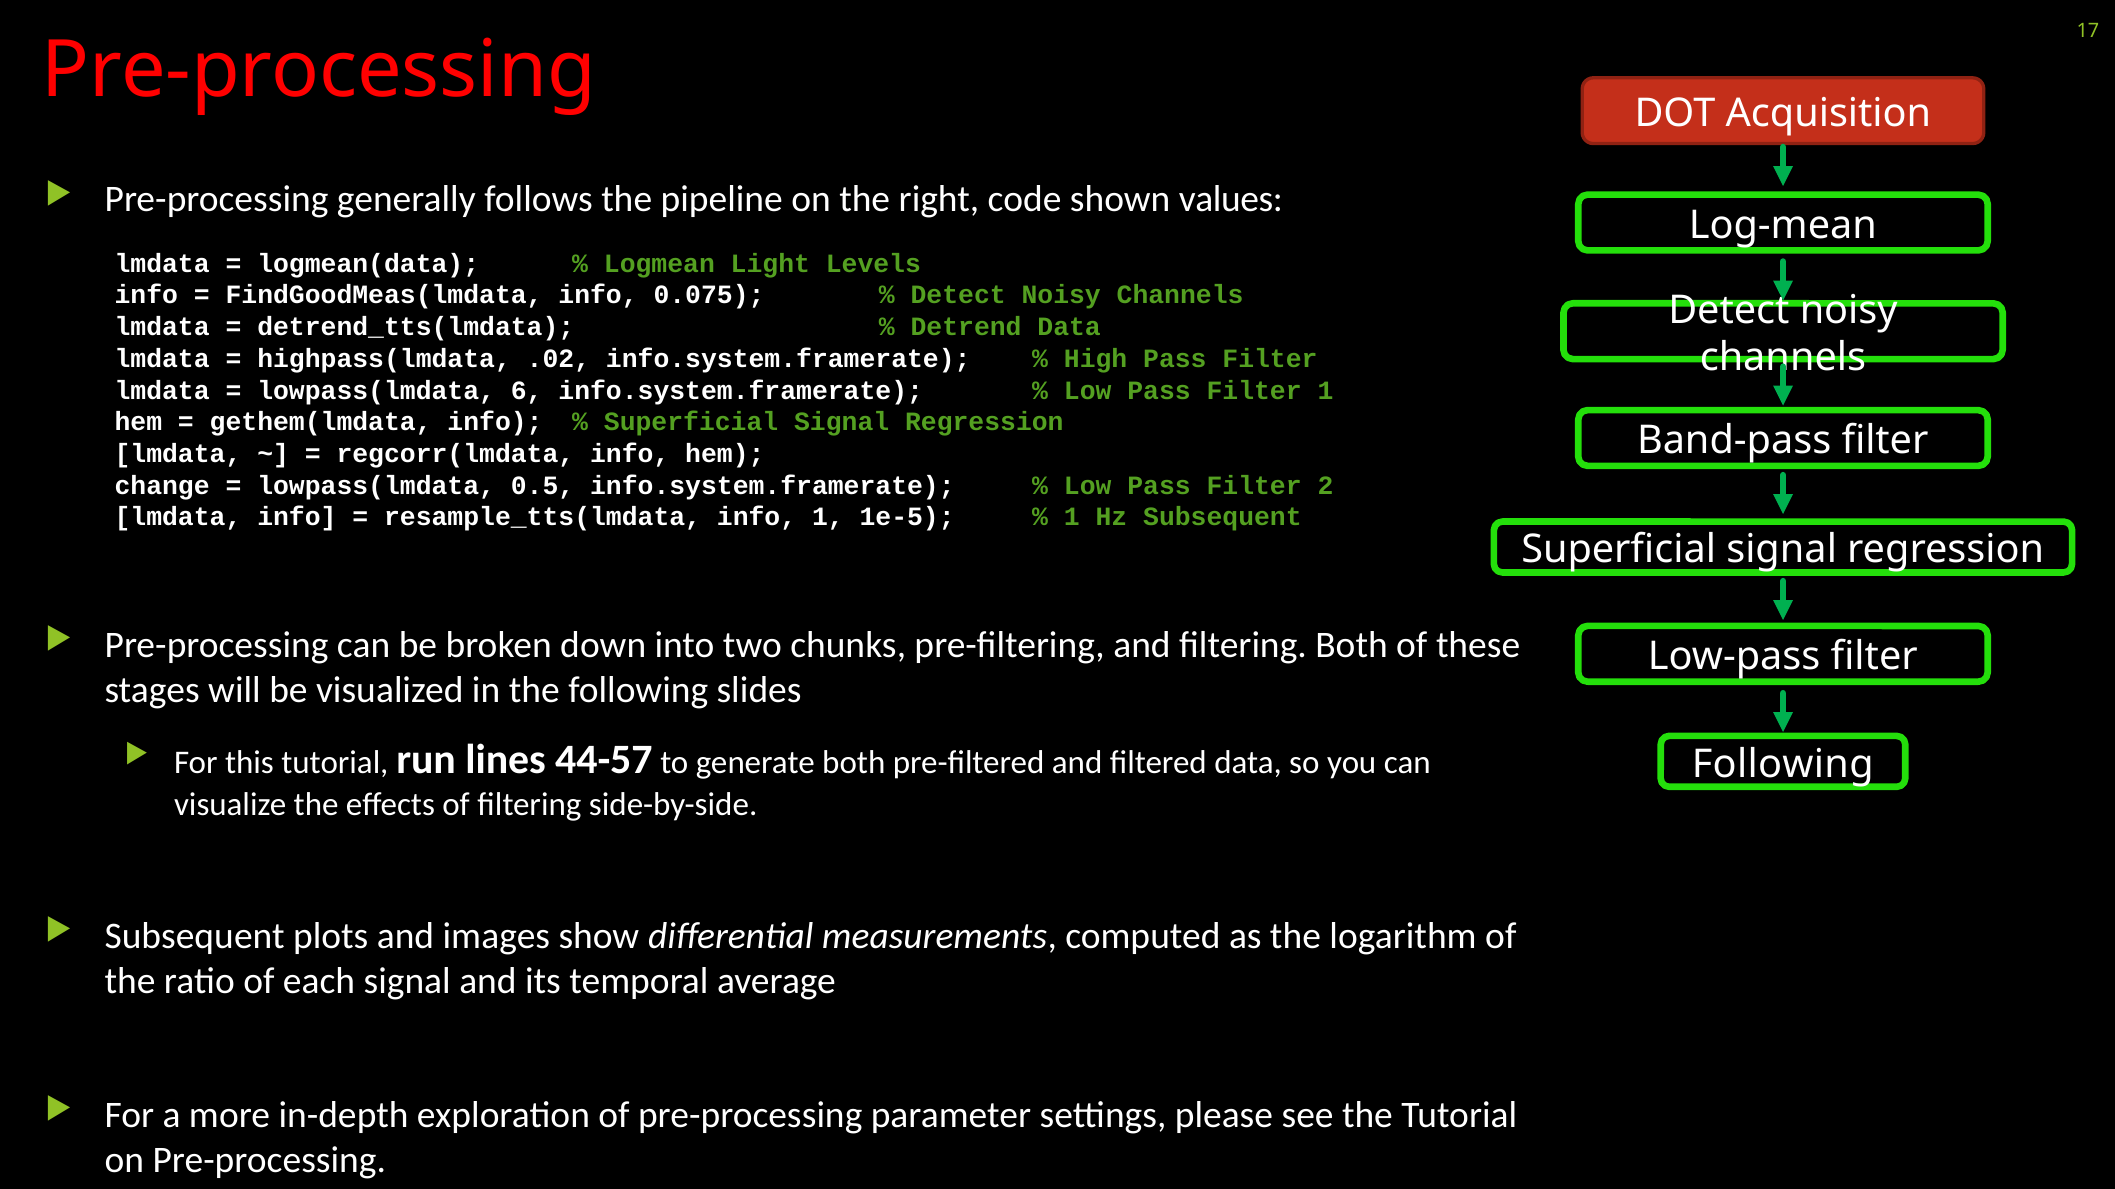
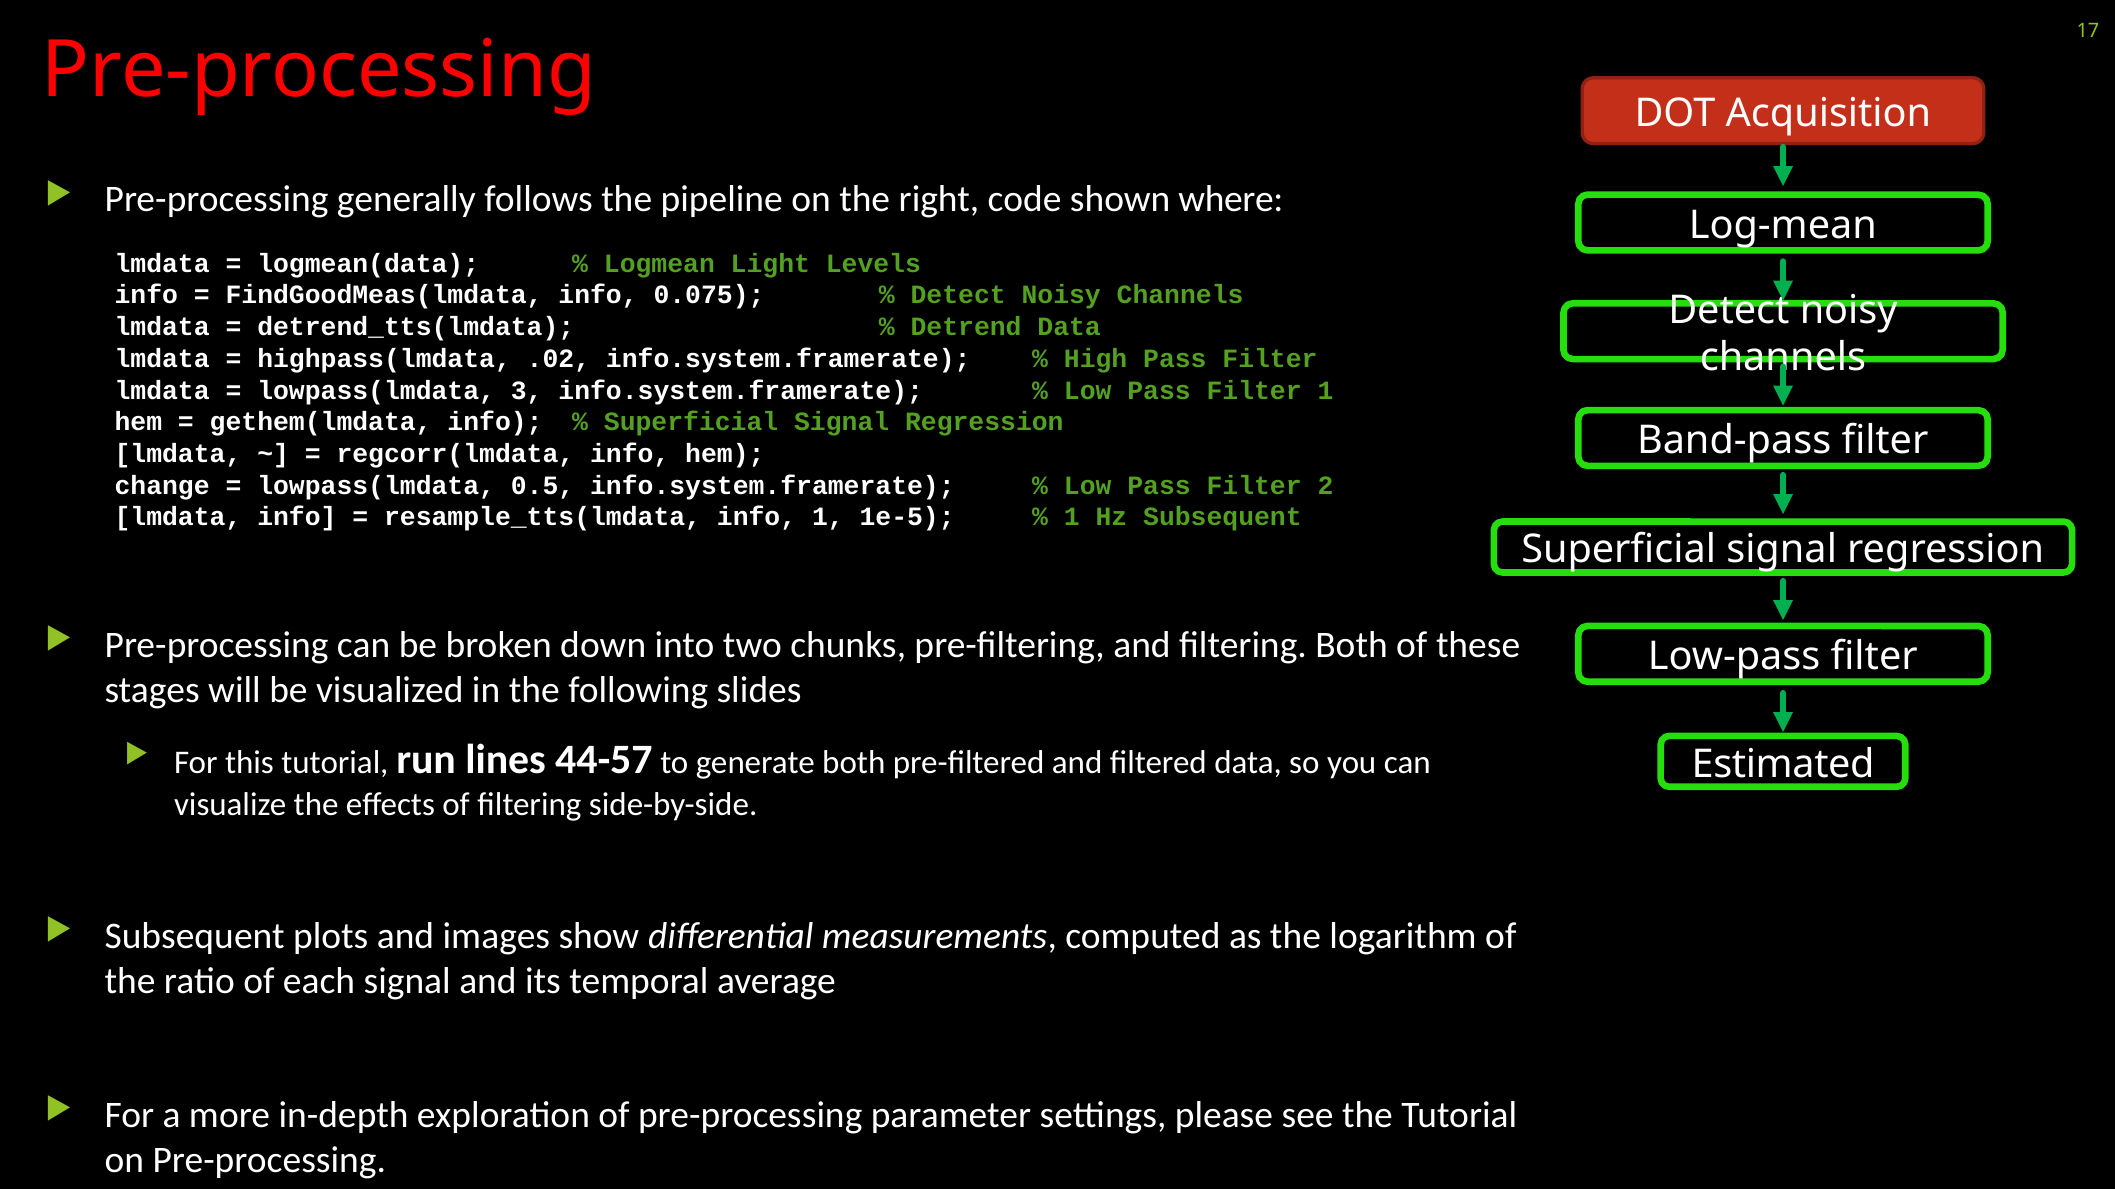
values: values -> where
6: 6 -> 3
Following at (1783, 765): Following -> Estimated
